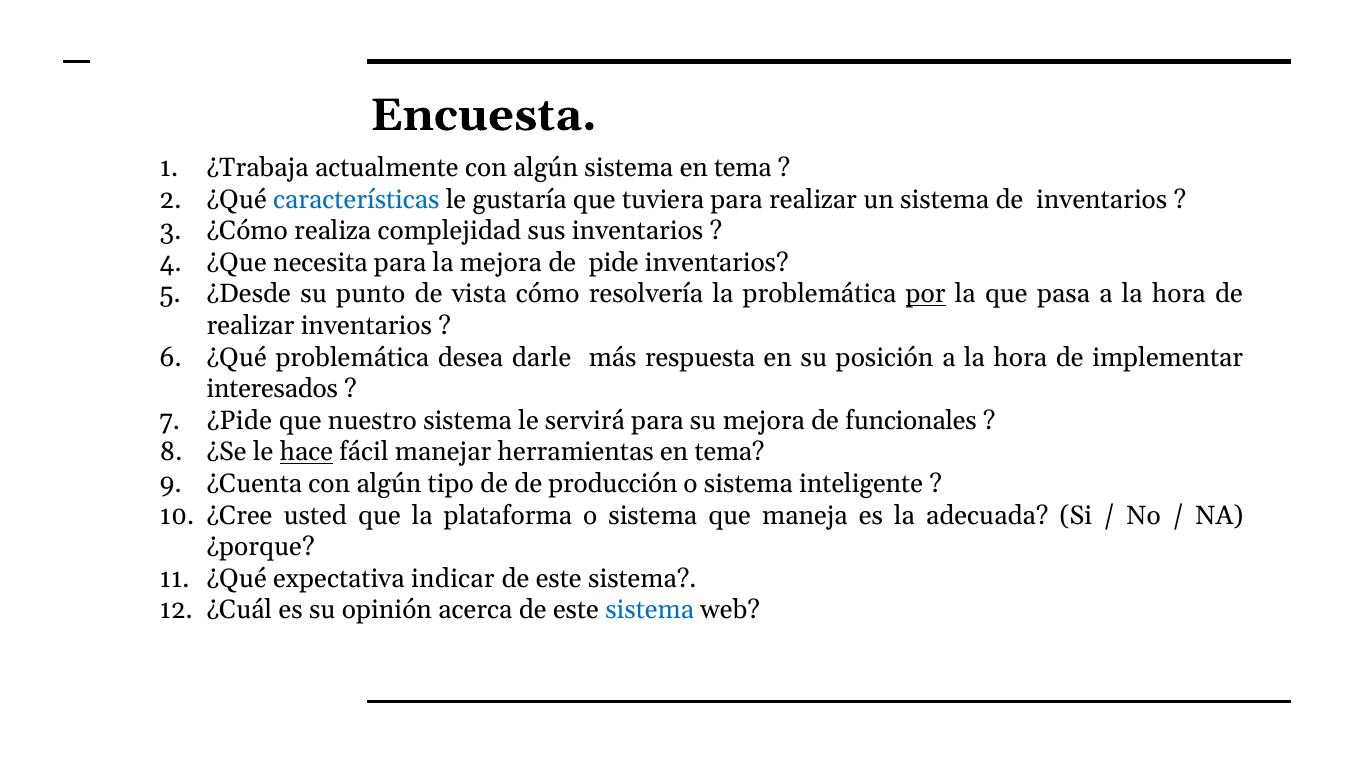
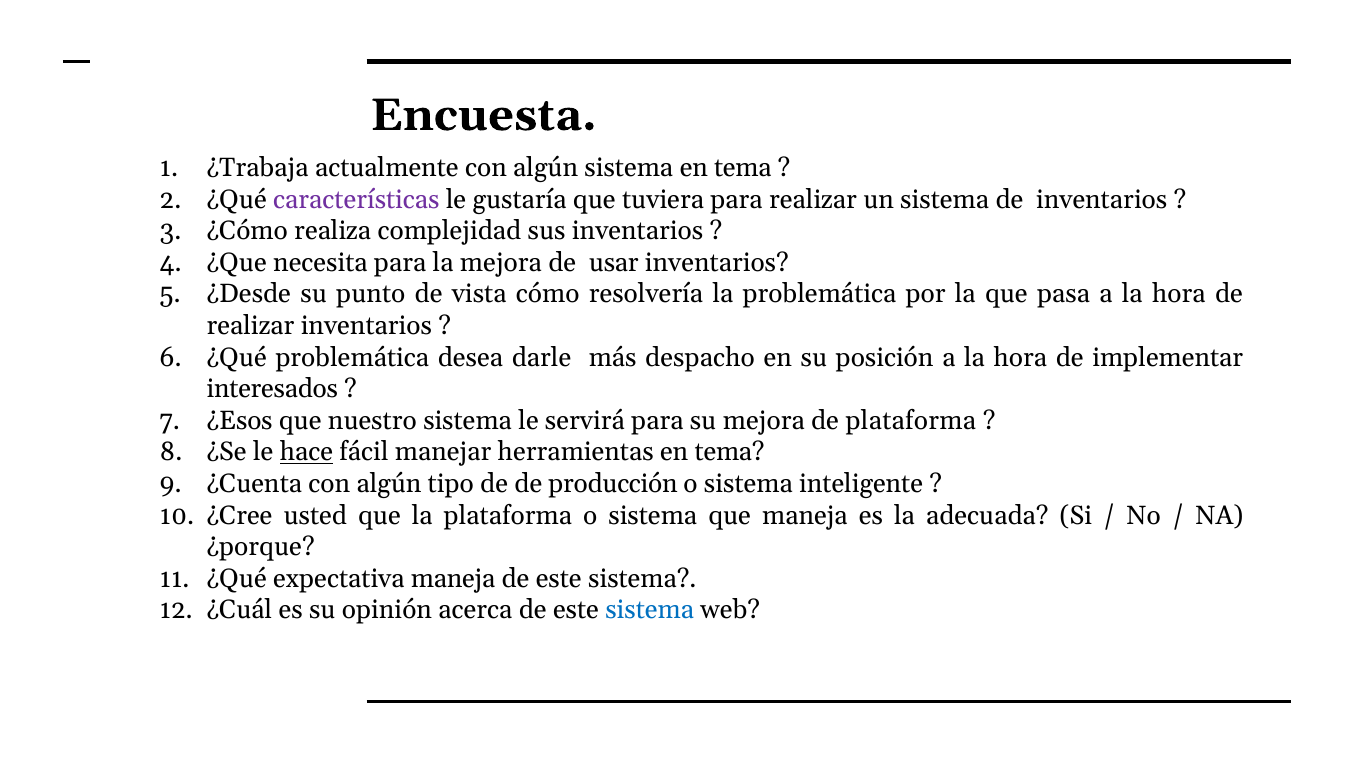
características colour: blue -> purple
pide: pide -> usar
por underline: present -> none
respuesta: respuesta -> despacho
¿Pide: ¿Pide -> ¿Esos
de funcionales: funcionales -> plataforma
expectativa indicar: indicar -> maneja
